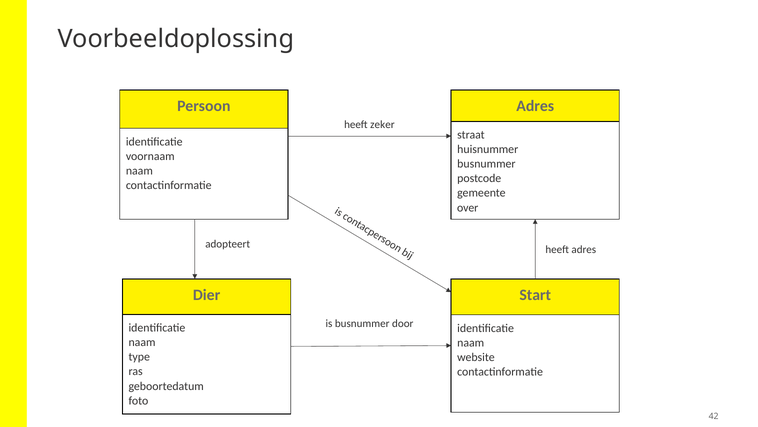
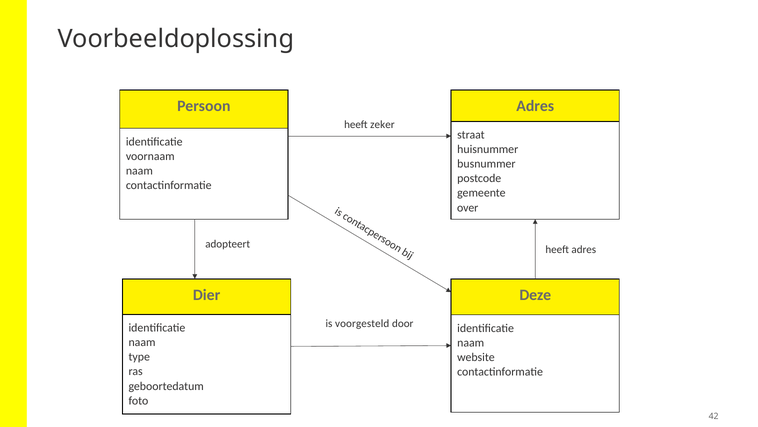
Start: Start -> Deze
is busnummer: busnummer -> voorgesteld
